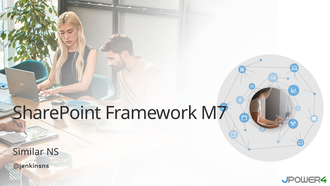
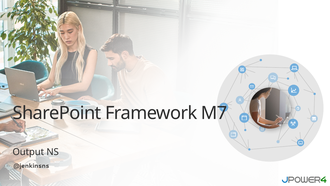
Similar: Similar -> Output
